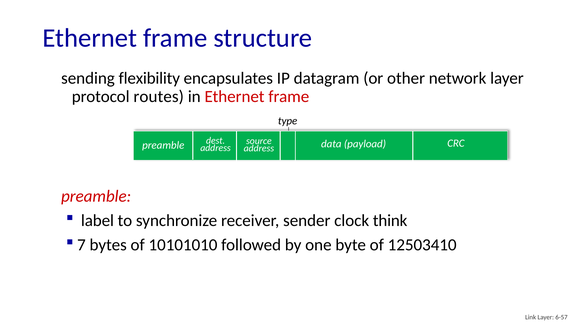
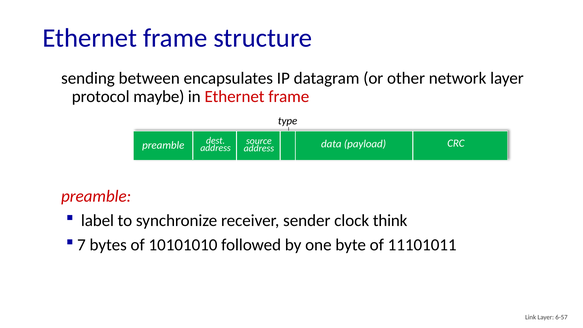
flexibility: flexibility -> between
routes: routes -> maybe
12503410: 12503410 -> 11101011
